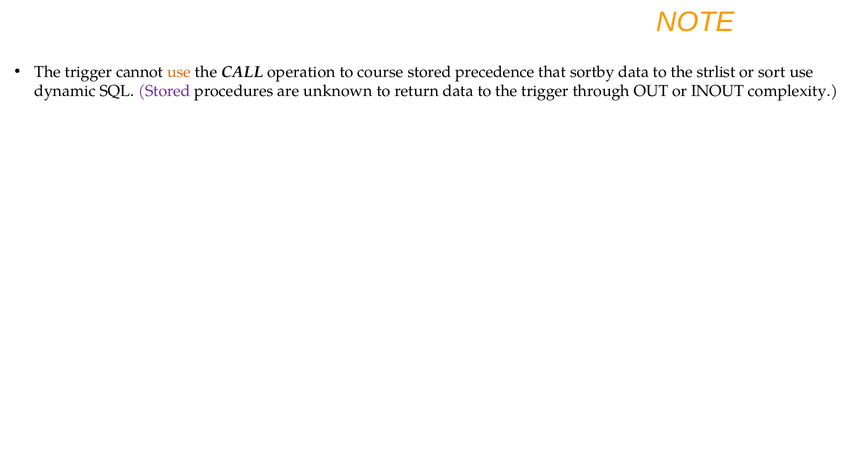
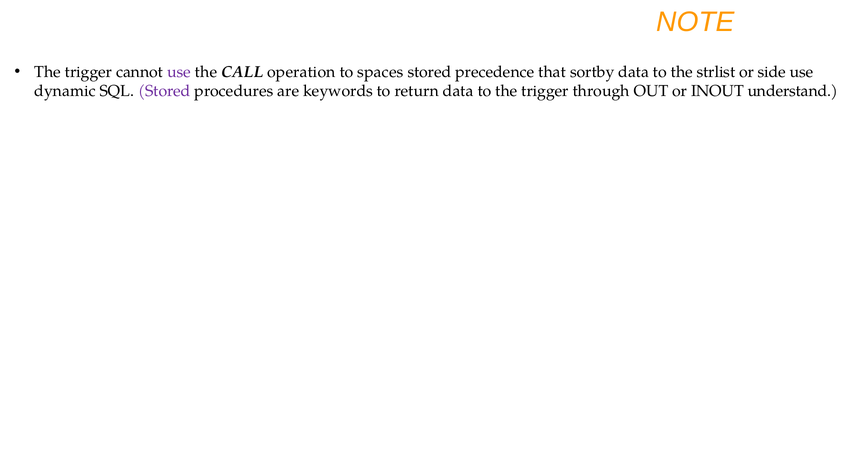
use at (179, 72) colour: orange -> purple
course: course -> spaces
sort: sort -> side
unknown: unknown -> keywords
complexity: complexity -> understand
